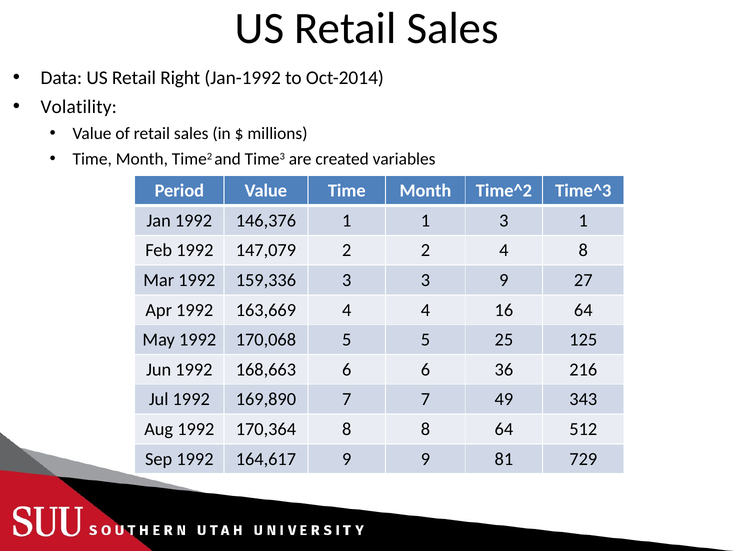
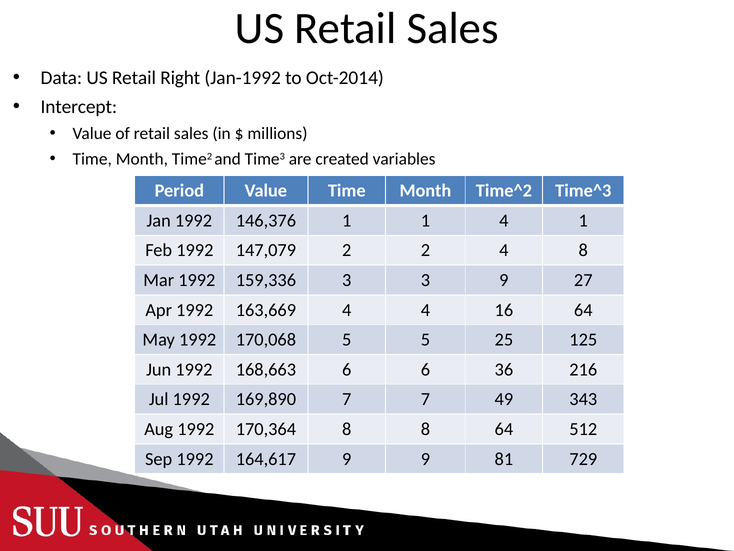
Volatility: Volatility -> Intercept
1 3: 3 -> 4
